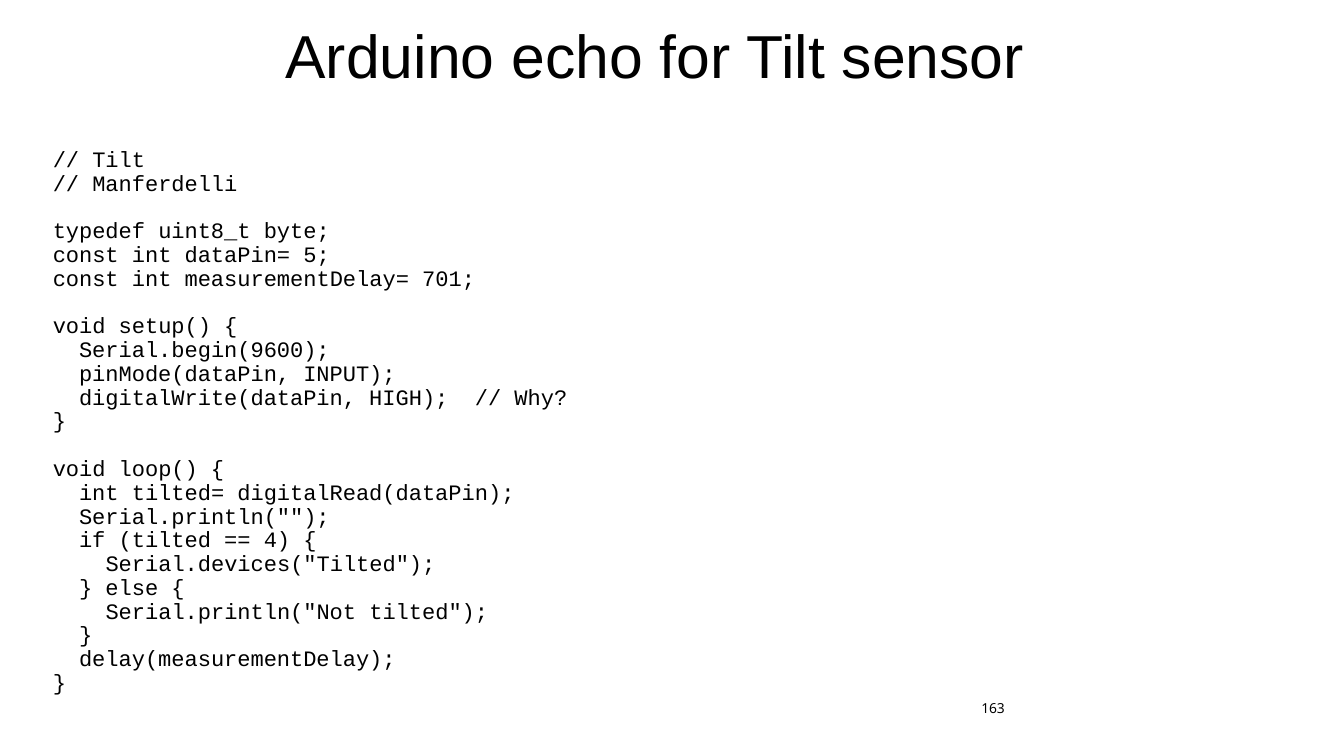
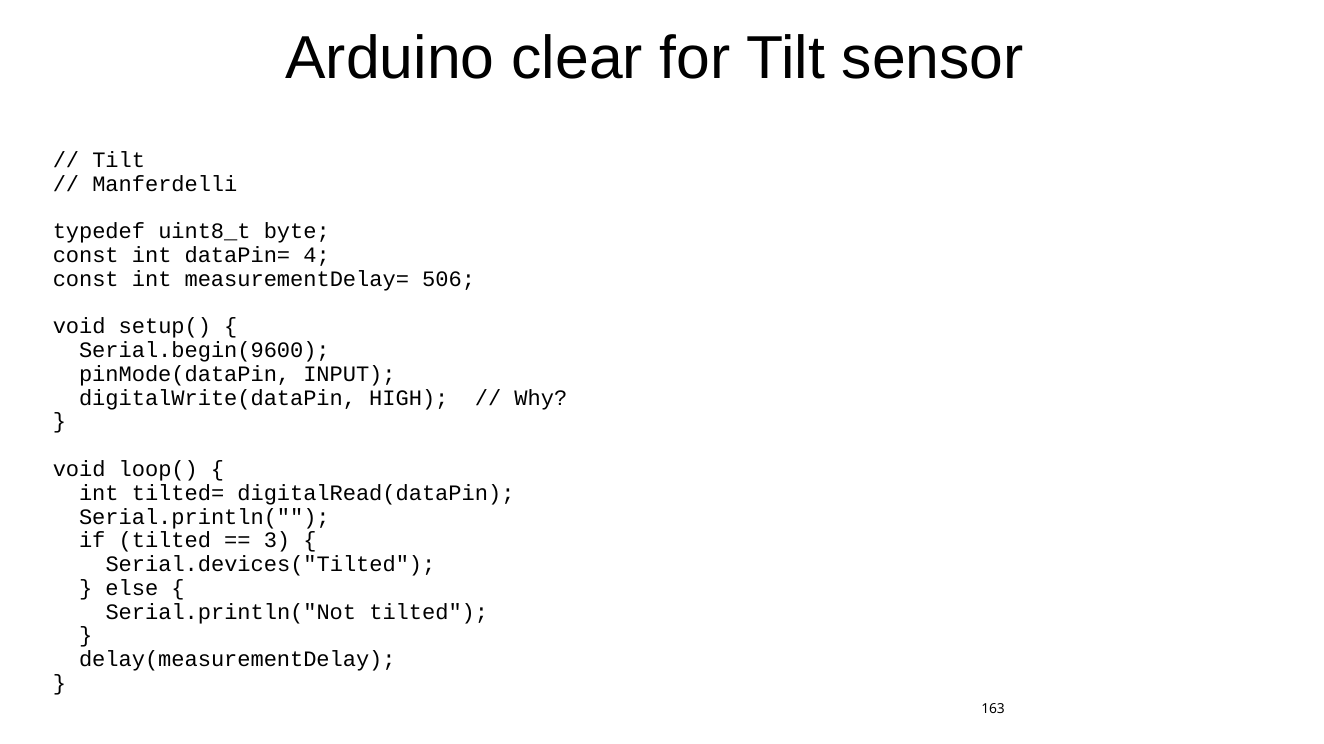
echo: echo -> clear
5: 5 -> 4
701: 701 -> 506
4: 4 -> 3
